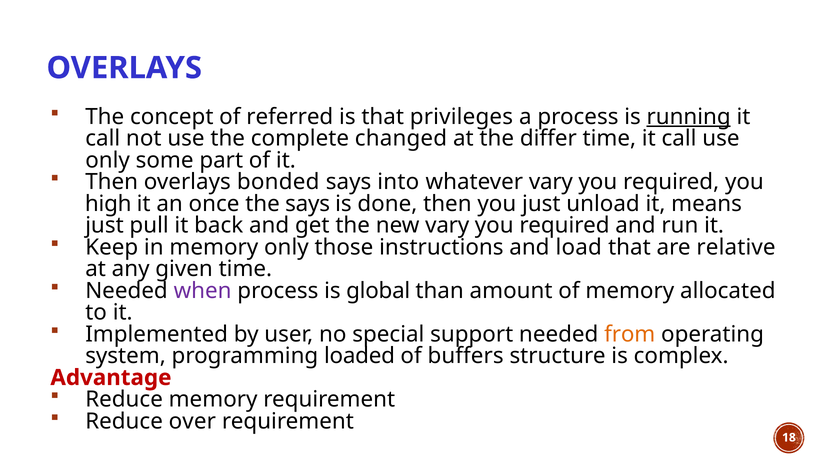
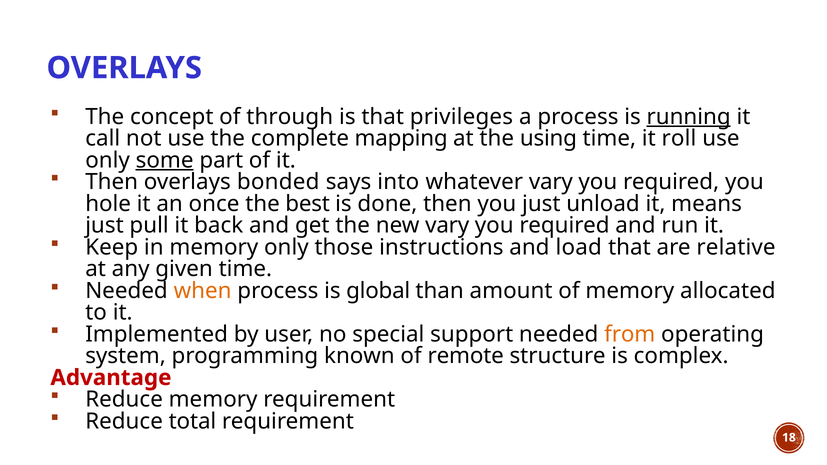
referred: referred -> through
changed: changed -> mapping
differ: differ -> using
time it call: call -> roll
some underline: none -> present
high: high -> hole
the says: says -> best
when colour: purple -> orange
loaded: loaded -> known
buffers: buffers -> remote
over: over -> total
